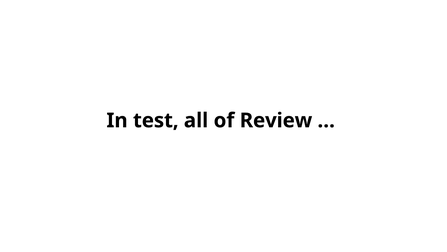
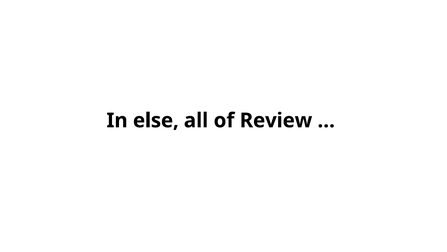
test: test -> else
